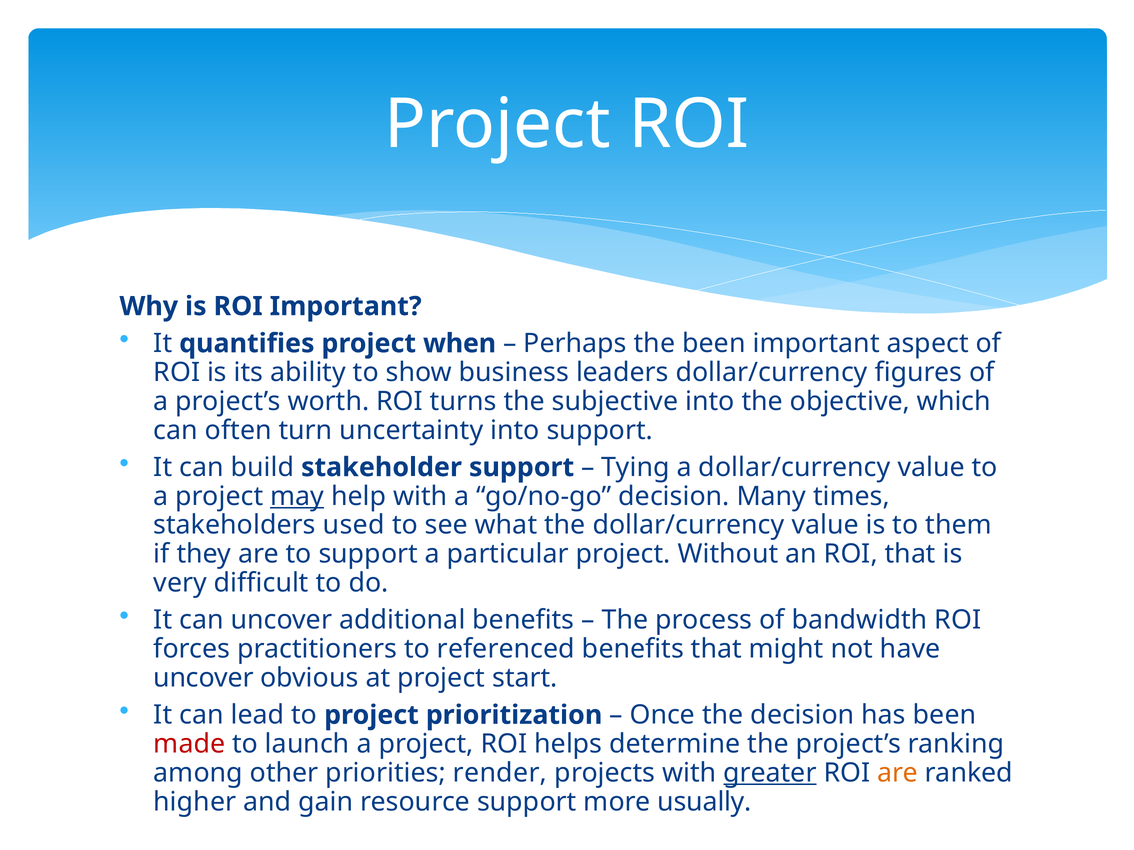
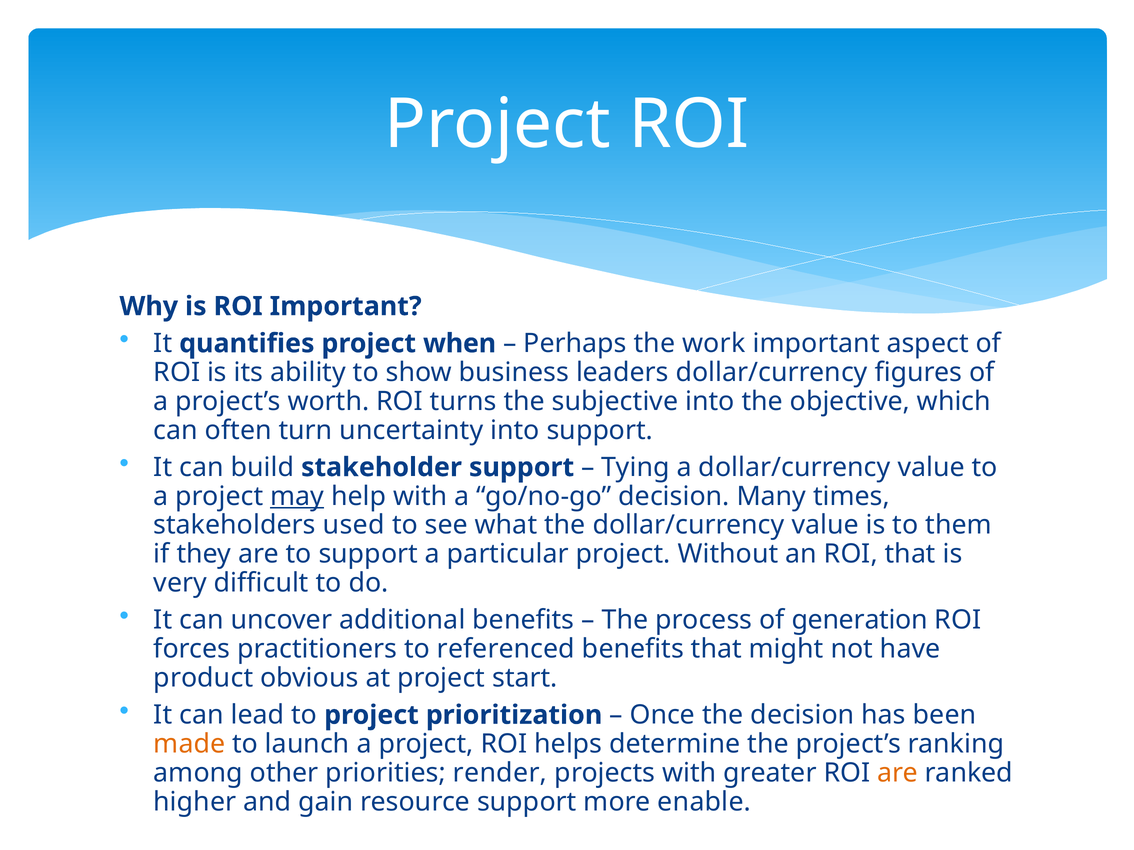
the been: been -> work
bandwidth: bandwidth -> generation
uncover at (204, 678): uncover -> product
made colour: red -> orange
greater underline: present -> none
usually: usually -> enable
